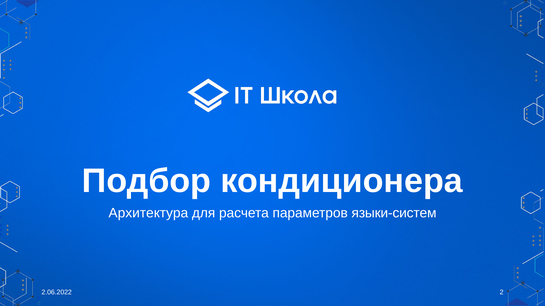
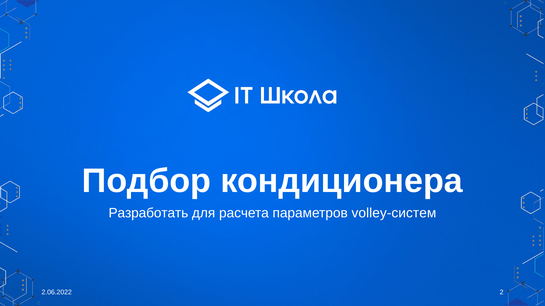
Архитектура: Архитектура -> Разработать
языки-систем: языки-систем -> volley-систем
